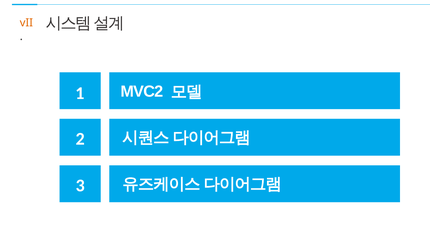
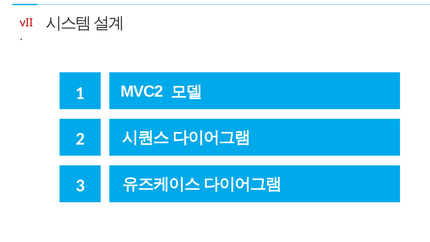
vII colour: orange -> red
